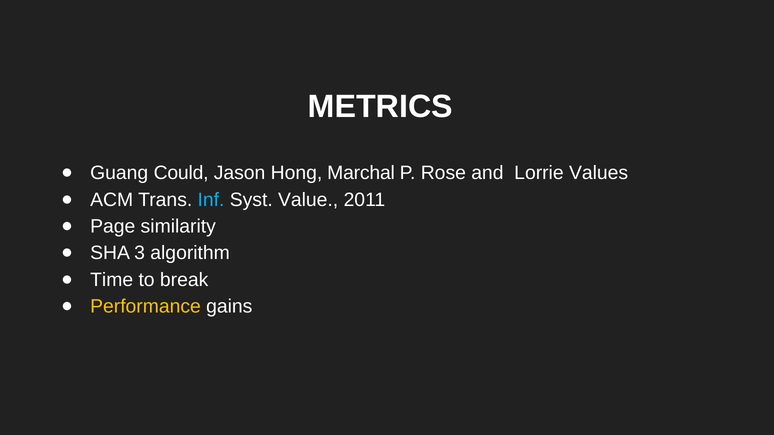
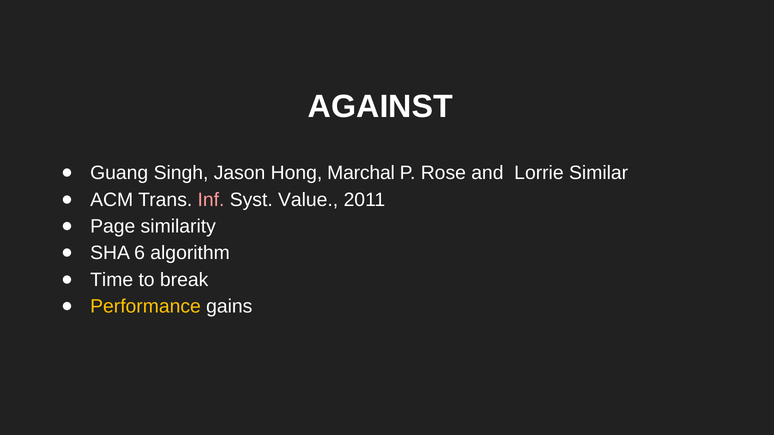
METRICS: METRICS -> AGAINST
Could: Could -> Singh
Values: Values -> Similar
Inf colour: light blue -> pink
3: 3 -> 6
